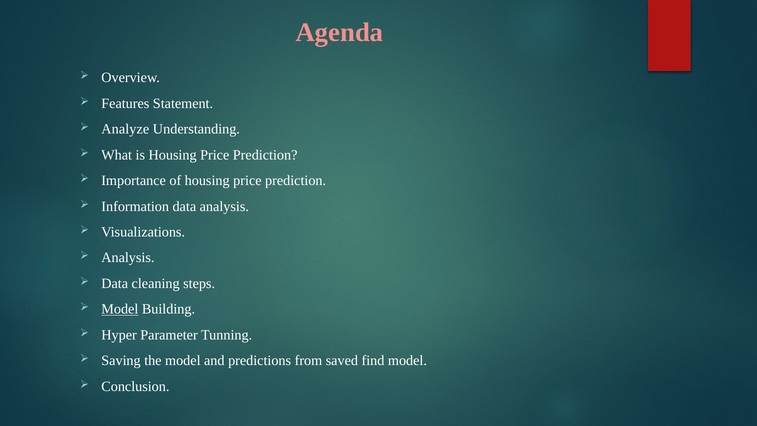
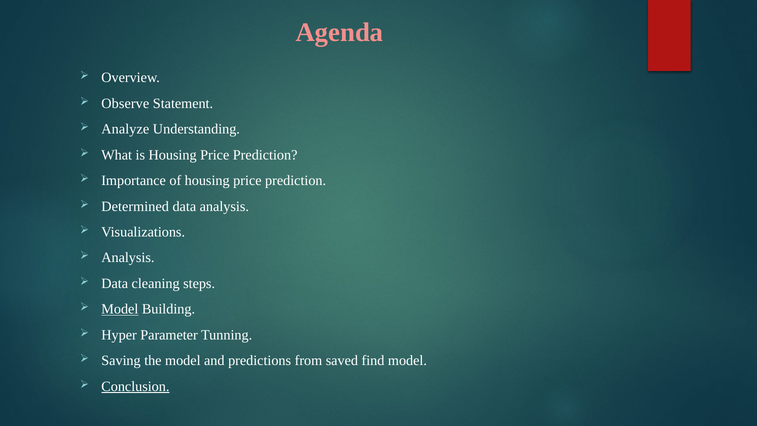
Features: Features -> Observe
Information: Information -> Determined
Conclusion underline: none -> present
